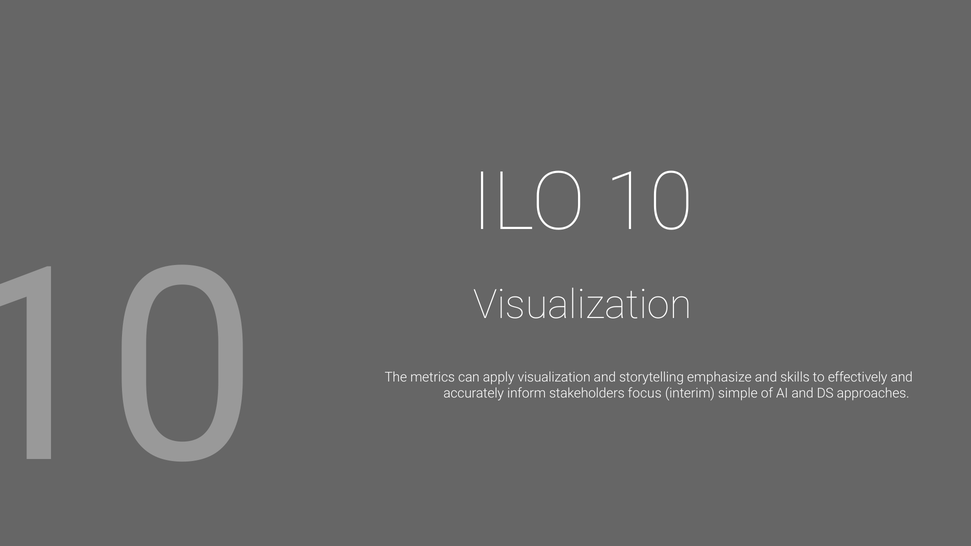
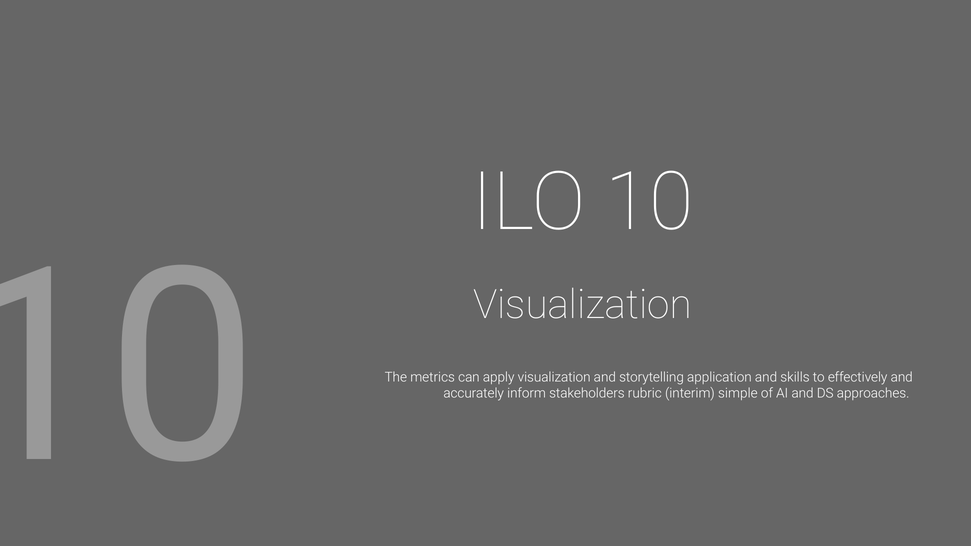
emphasize: emphasize -> application
focus: focus -> rubric
